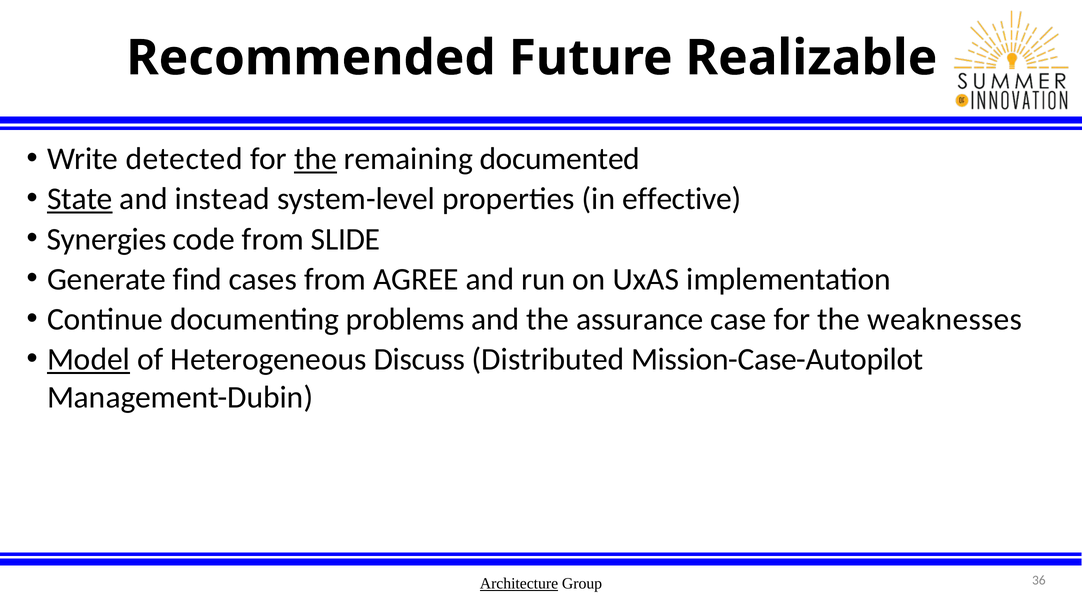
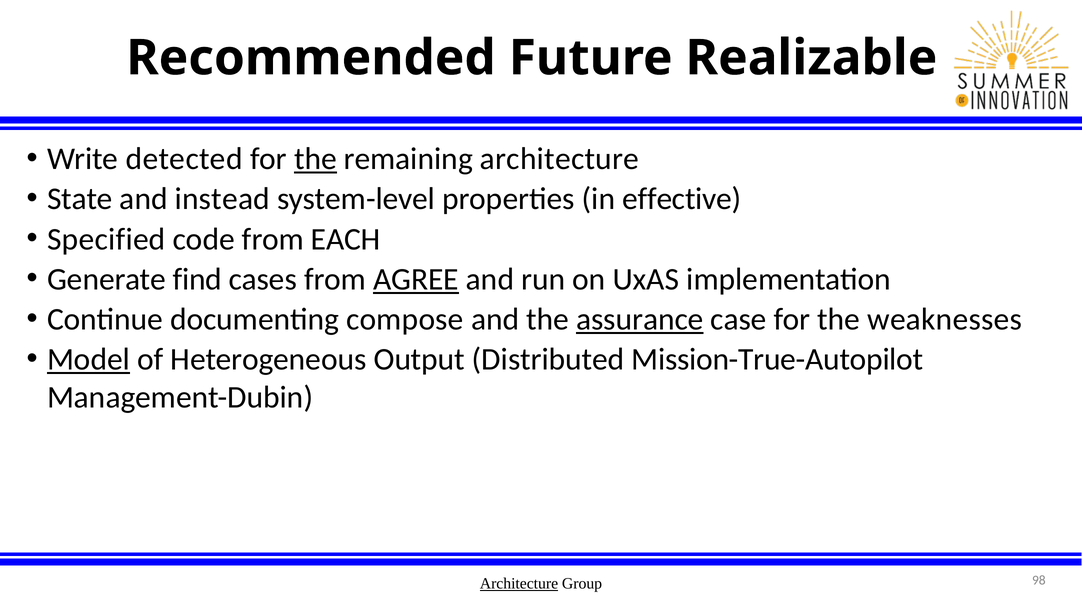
remaining documented: documented -> architecture
State underline: present -> none
Synergies: Synergies -> Specified
SLIDE: SLIDE -> EACH
AGREE underline: none -> present
problems: problems -> compose
assurance underline: none -> present
Discuss: Discuss -> Output
Mission-Case-Autopilot: Mission-Case-Autopilot -> Mission-True-Autopilot
36: 36 -> 98
